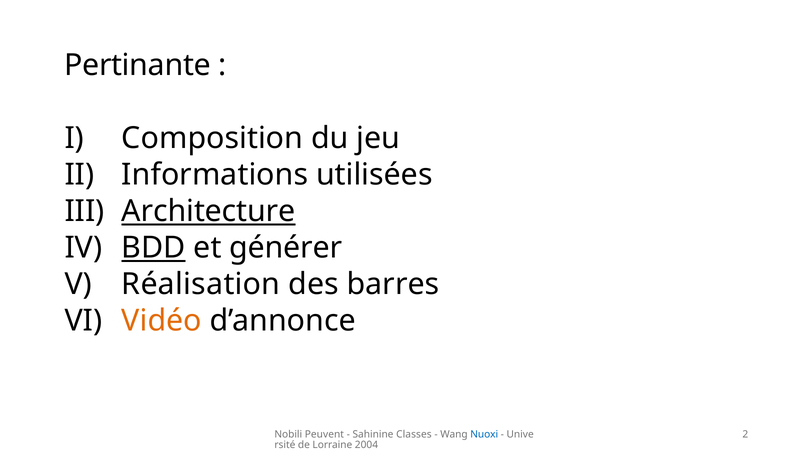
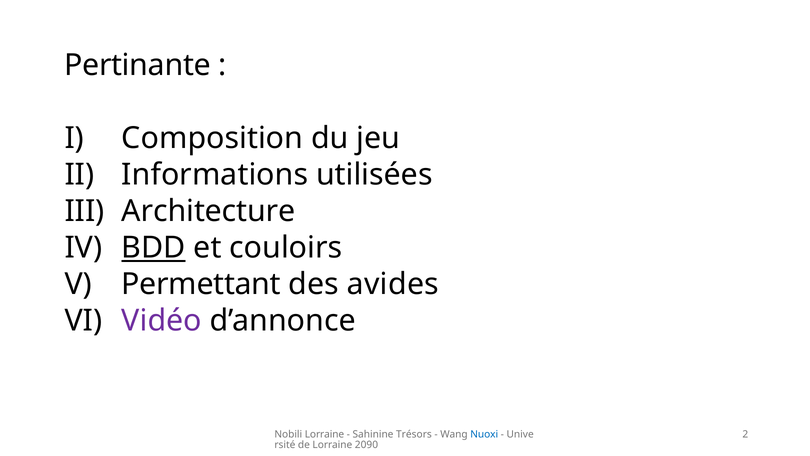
Architecture underline: present -> none
générer: générer -> couloirs
Réalisation: Réalisation -> Permettant
barres: barres -> avides
Vidéo colour: orange -> purple
Nobili Peuvent: Peuvent -> Lorraine
Classes: Classes -> Trésors
2004: 2004 -> 2090
